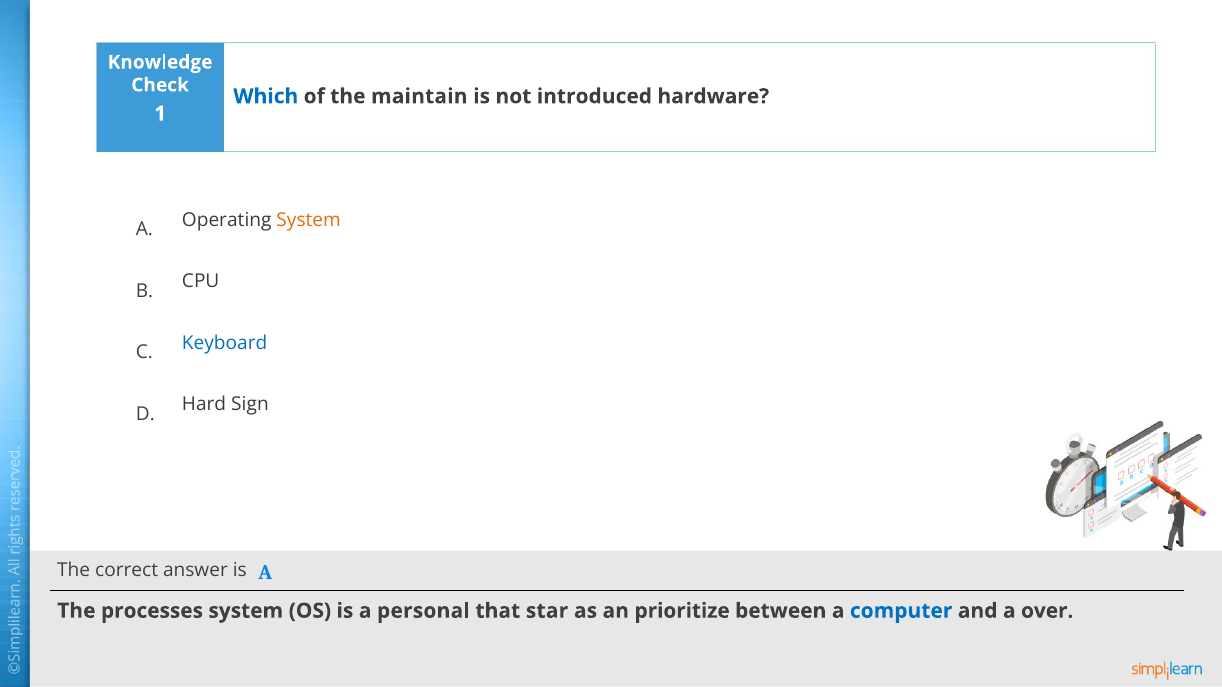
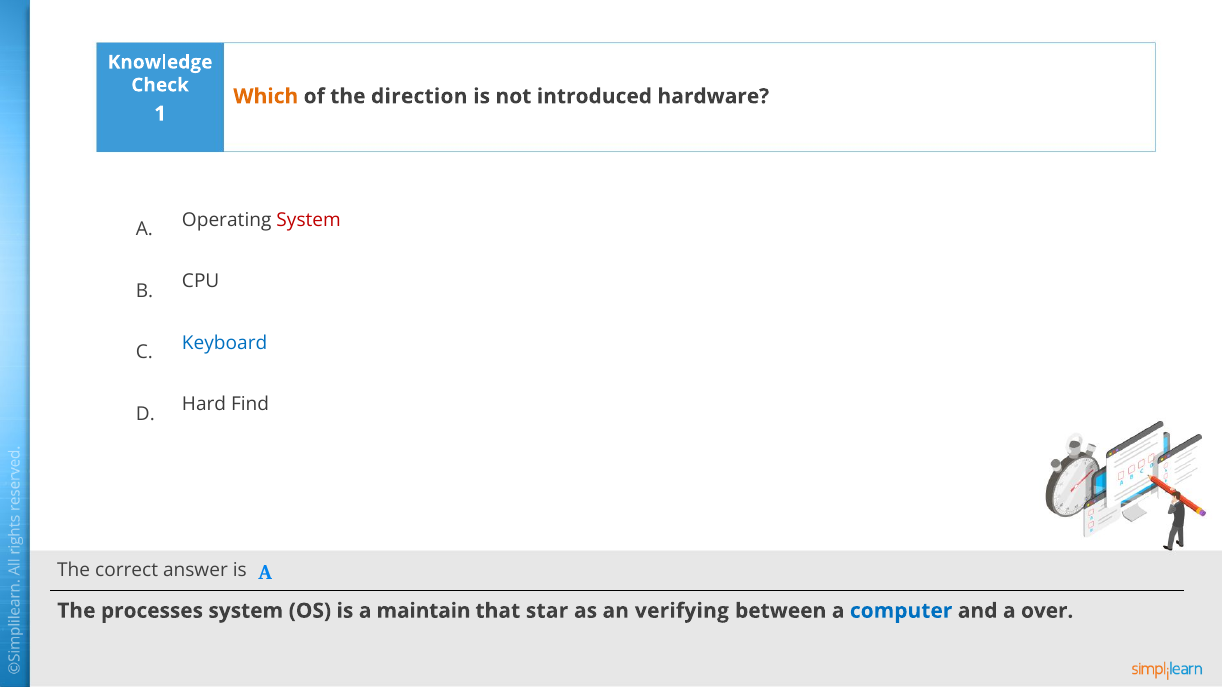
Which colour: blue -> orange
maintain: maintain -> direction
System at (309, 220) colour: orange -> red
Sign: Sign -> Find
personal: personal -> maintain
prioritize: prioritize -> verifying
